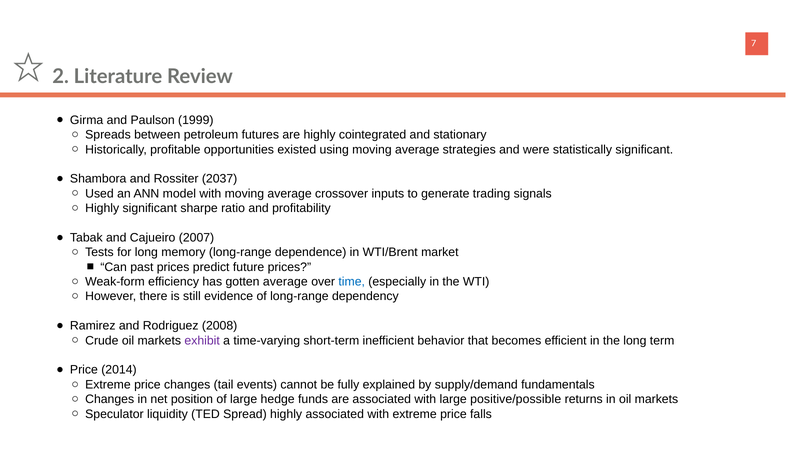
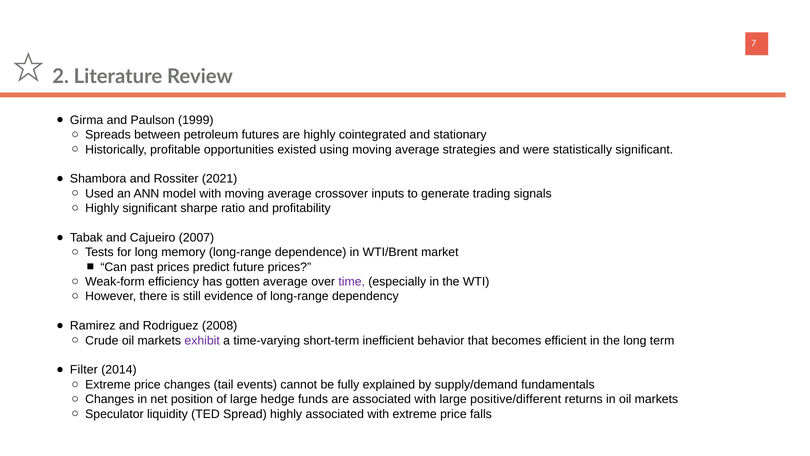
2037: 2037 -> 2021
time colour: blue -> purple
Price at (84, 370): Price -> Filter
positive/possible: positive/possible -> positive/different
